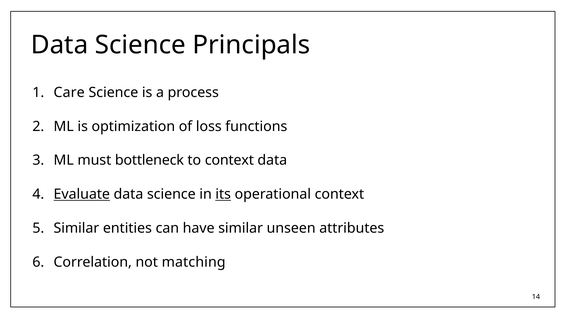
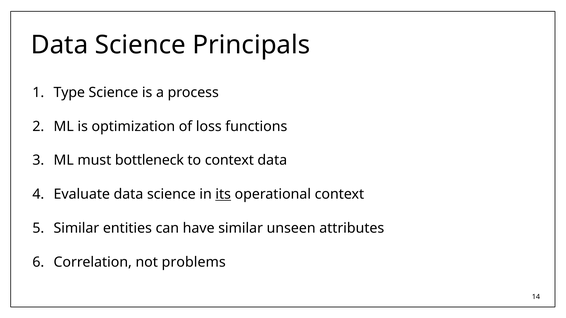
Care: Care -> Type
Evaluate underline: present -> none
matching: matching -> problems
